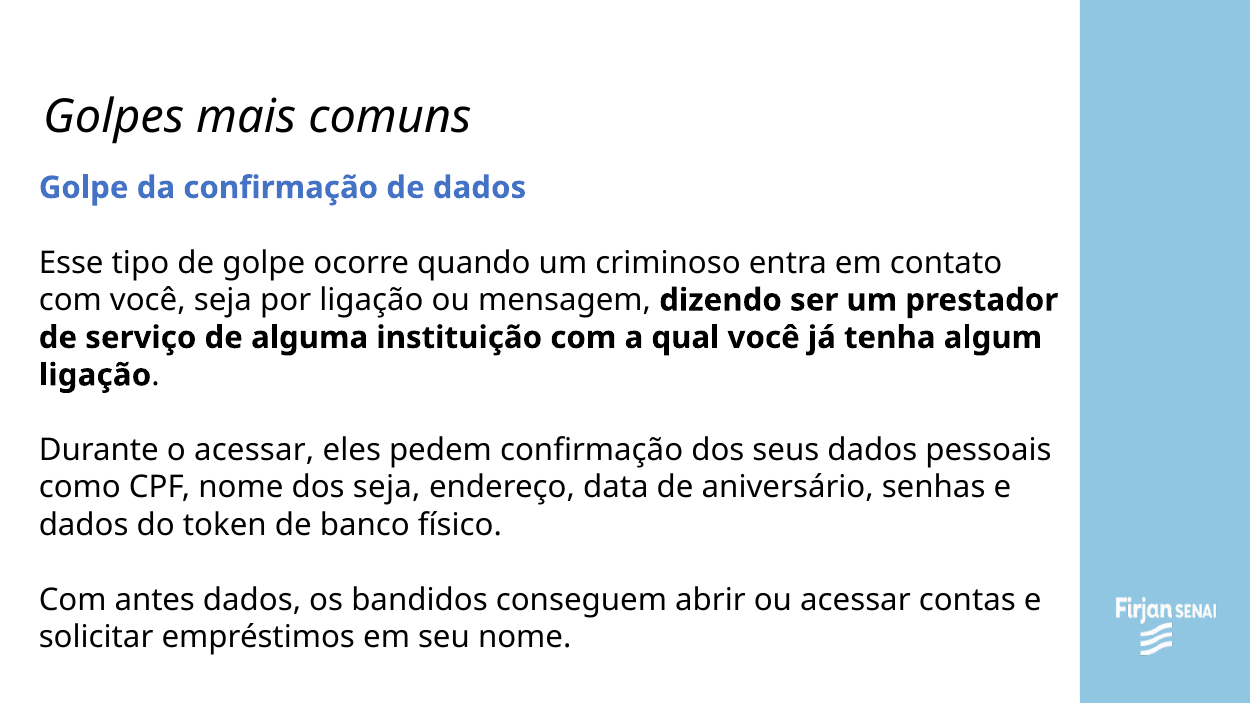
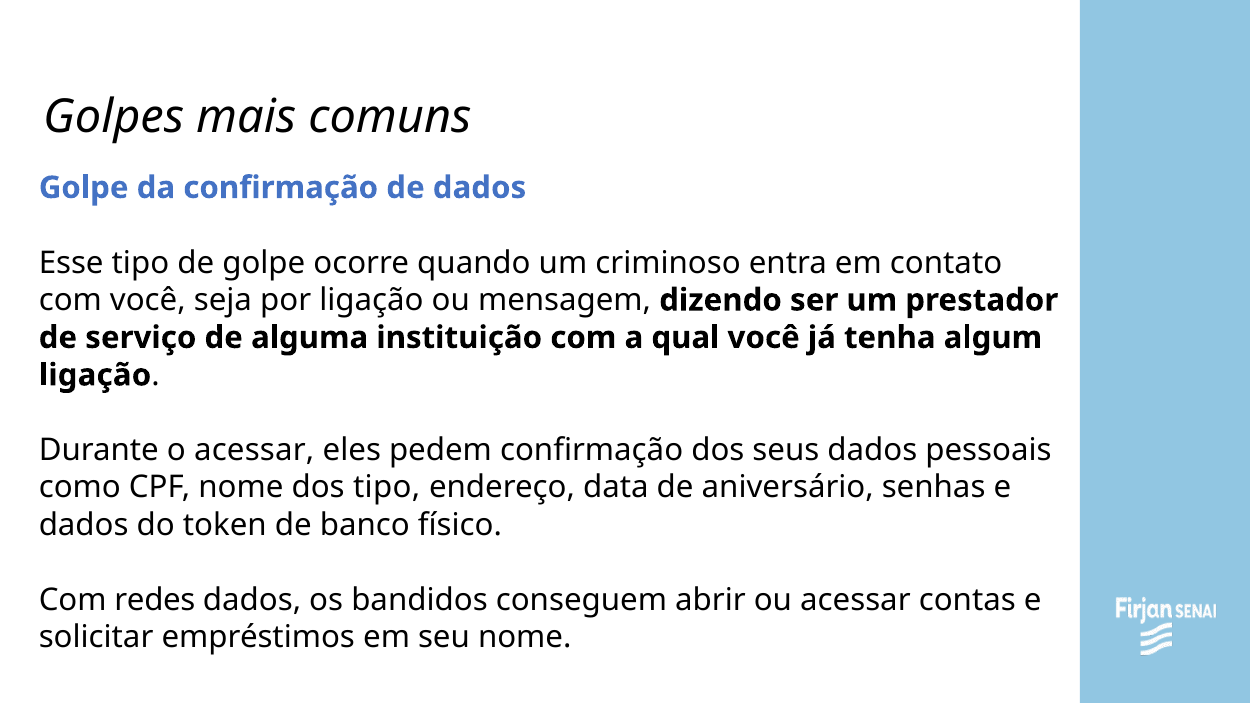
dos seja: seja -> tipo
antes: antes -> redes
